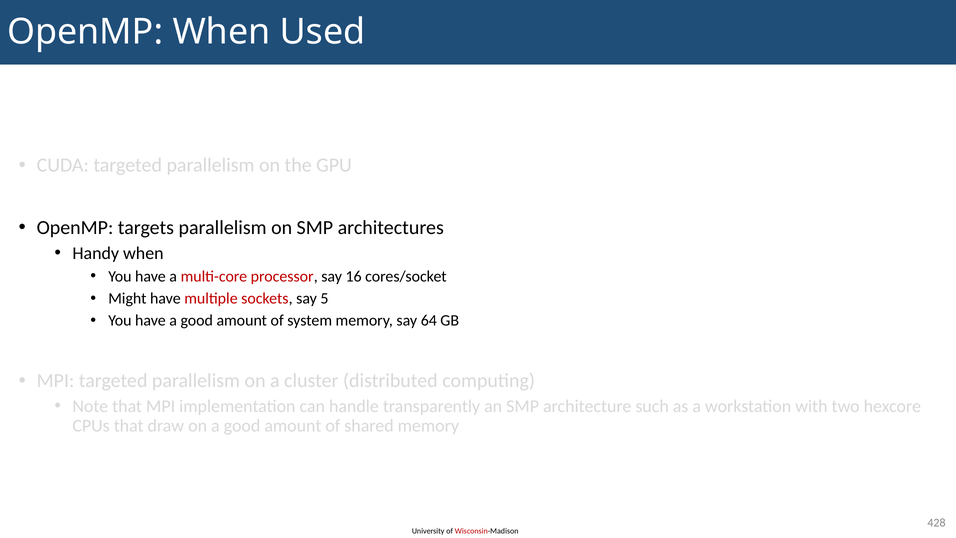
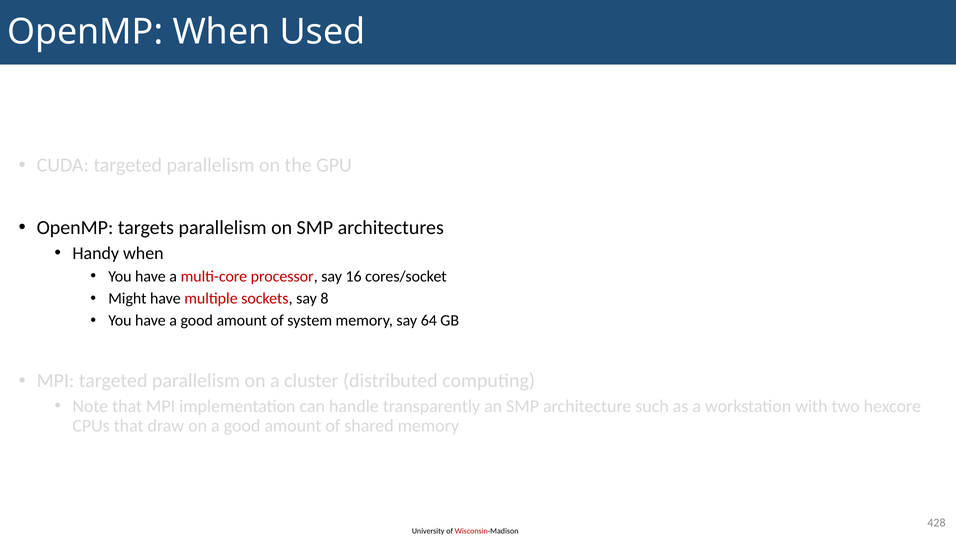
5: 5 -> 8
